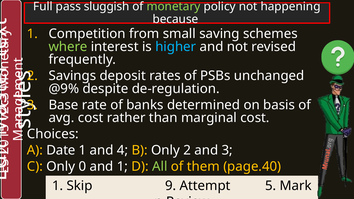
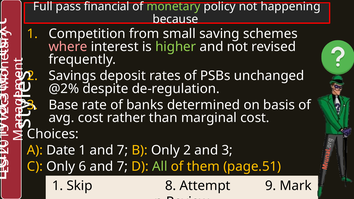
sluggish: sluggish -> financial
where colour: light green -> pink
higher colour: light blue -> light green
@9%: @9% -> @2%
1 and 4: 4 -> 7
Only 0: 0 -> 6
1 at (122, 166): 1 -> 7
page.40: page.40 -> page.51
9: 9 -> 8
5 at (271, 186): 5 -> 9
